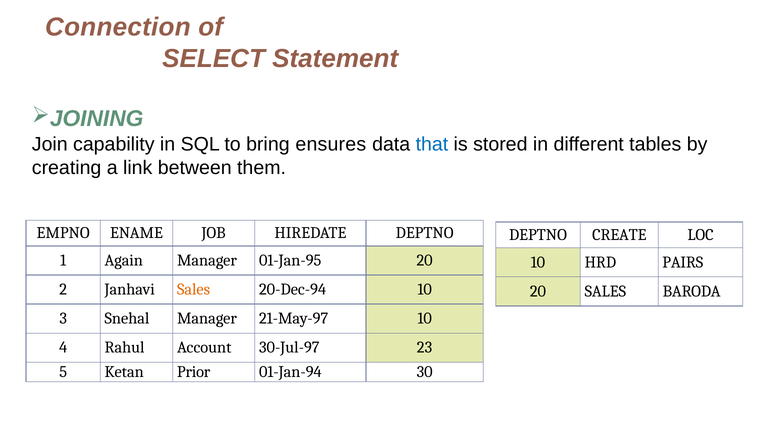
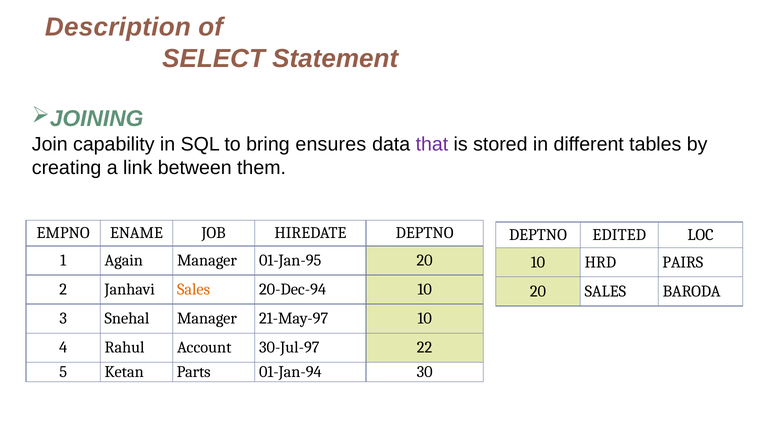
Connection: Connection -> Description
that colour: blue -> purple
CREATE: CREATE -> EDITED
23: 23 -> 22
Prior: Prior -> Parts
